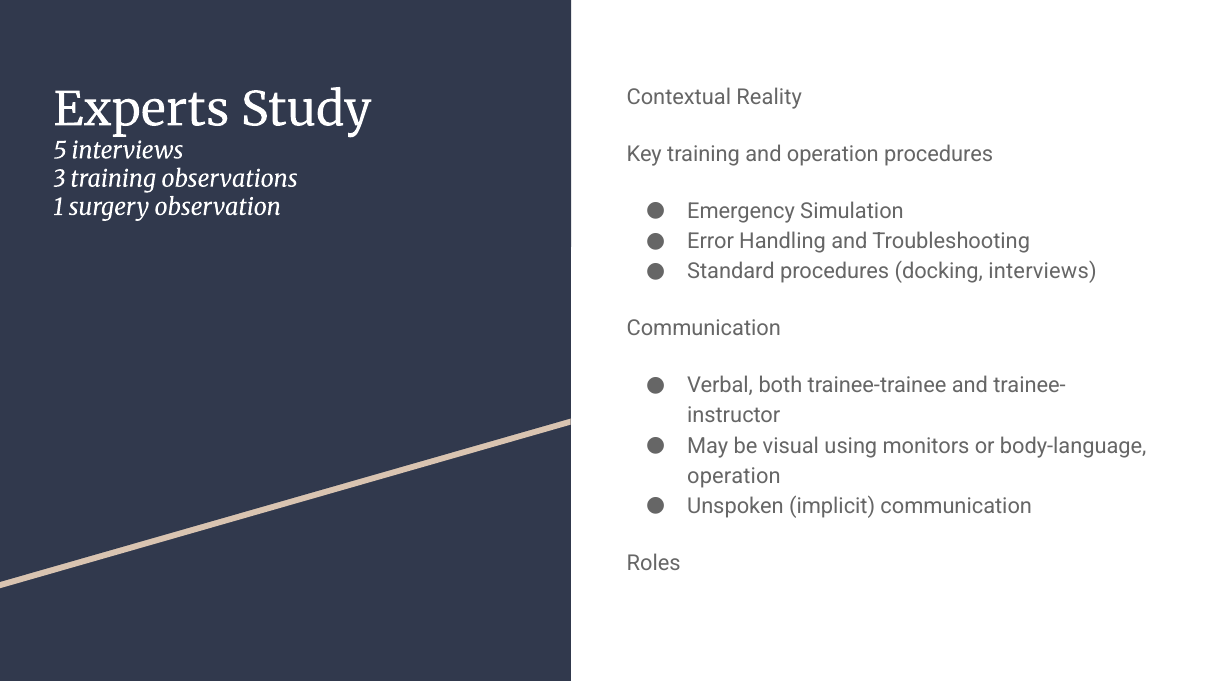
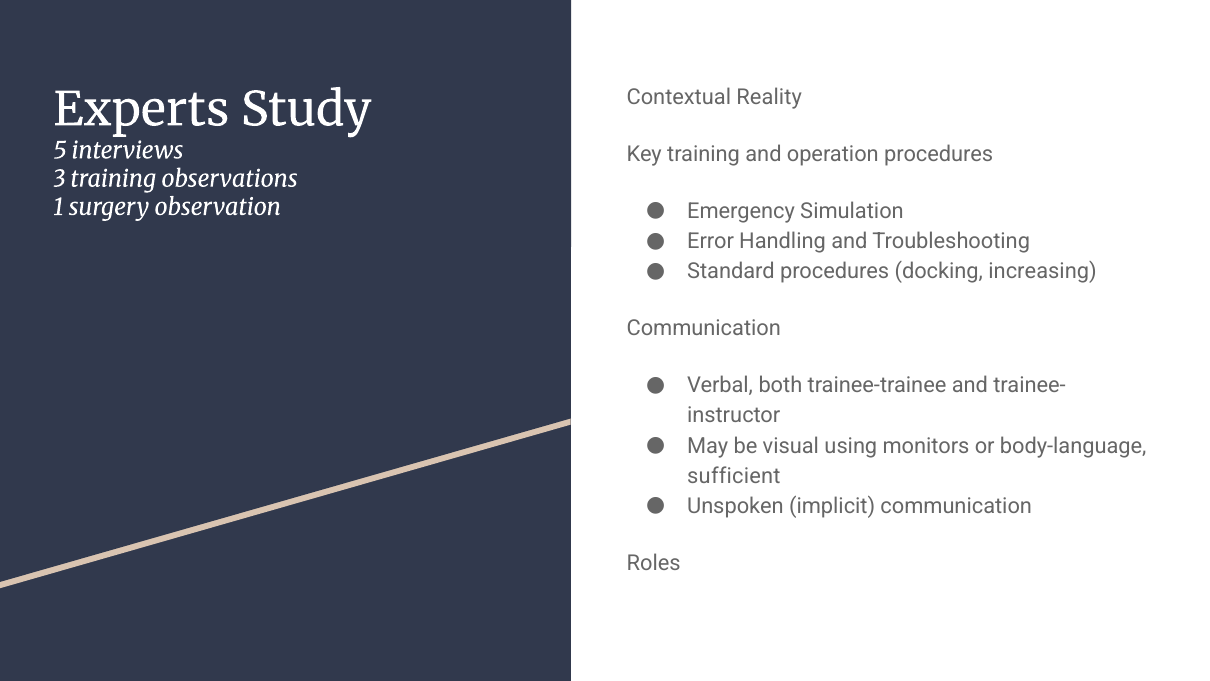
docking interviews: interviews -> increasing
operation at (734, 476): operation -> sufficient
